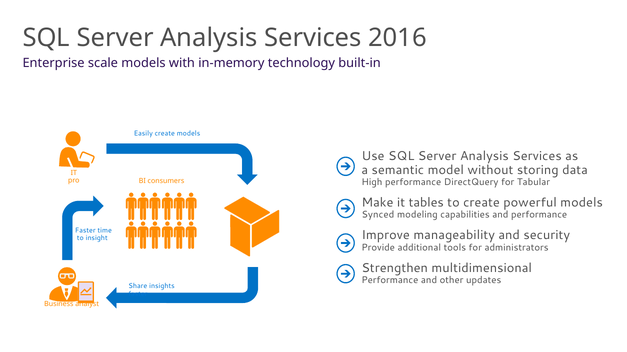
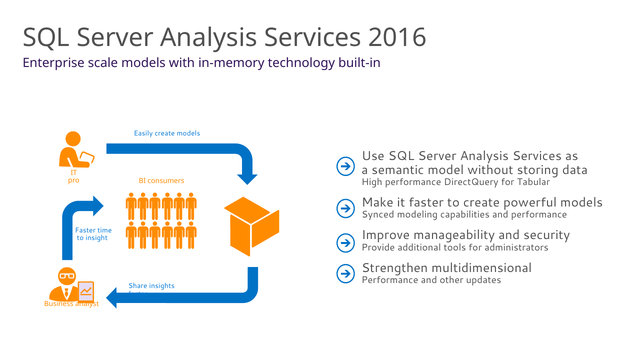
it tables: tables -> faster
